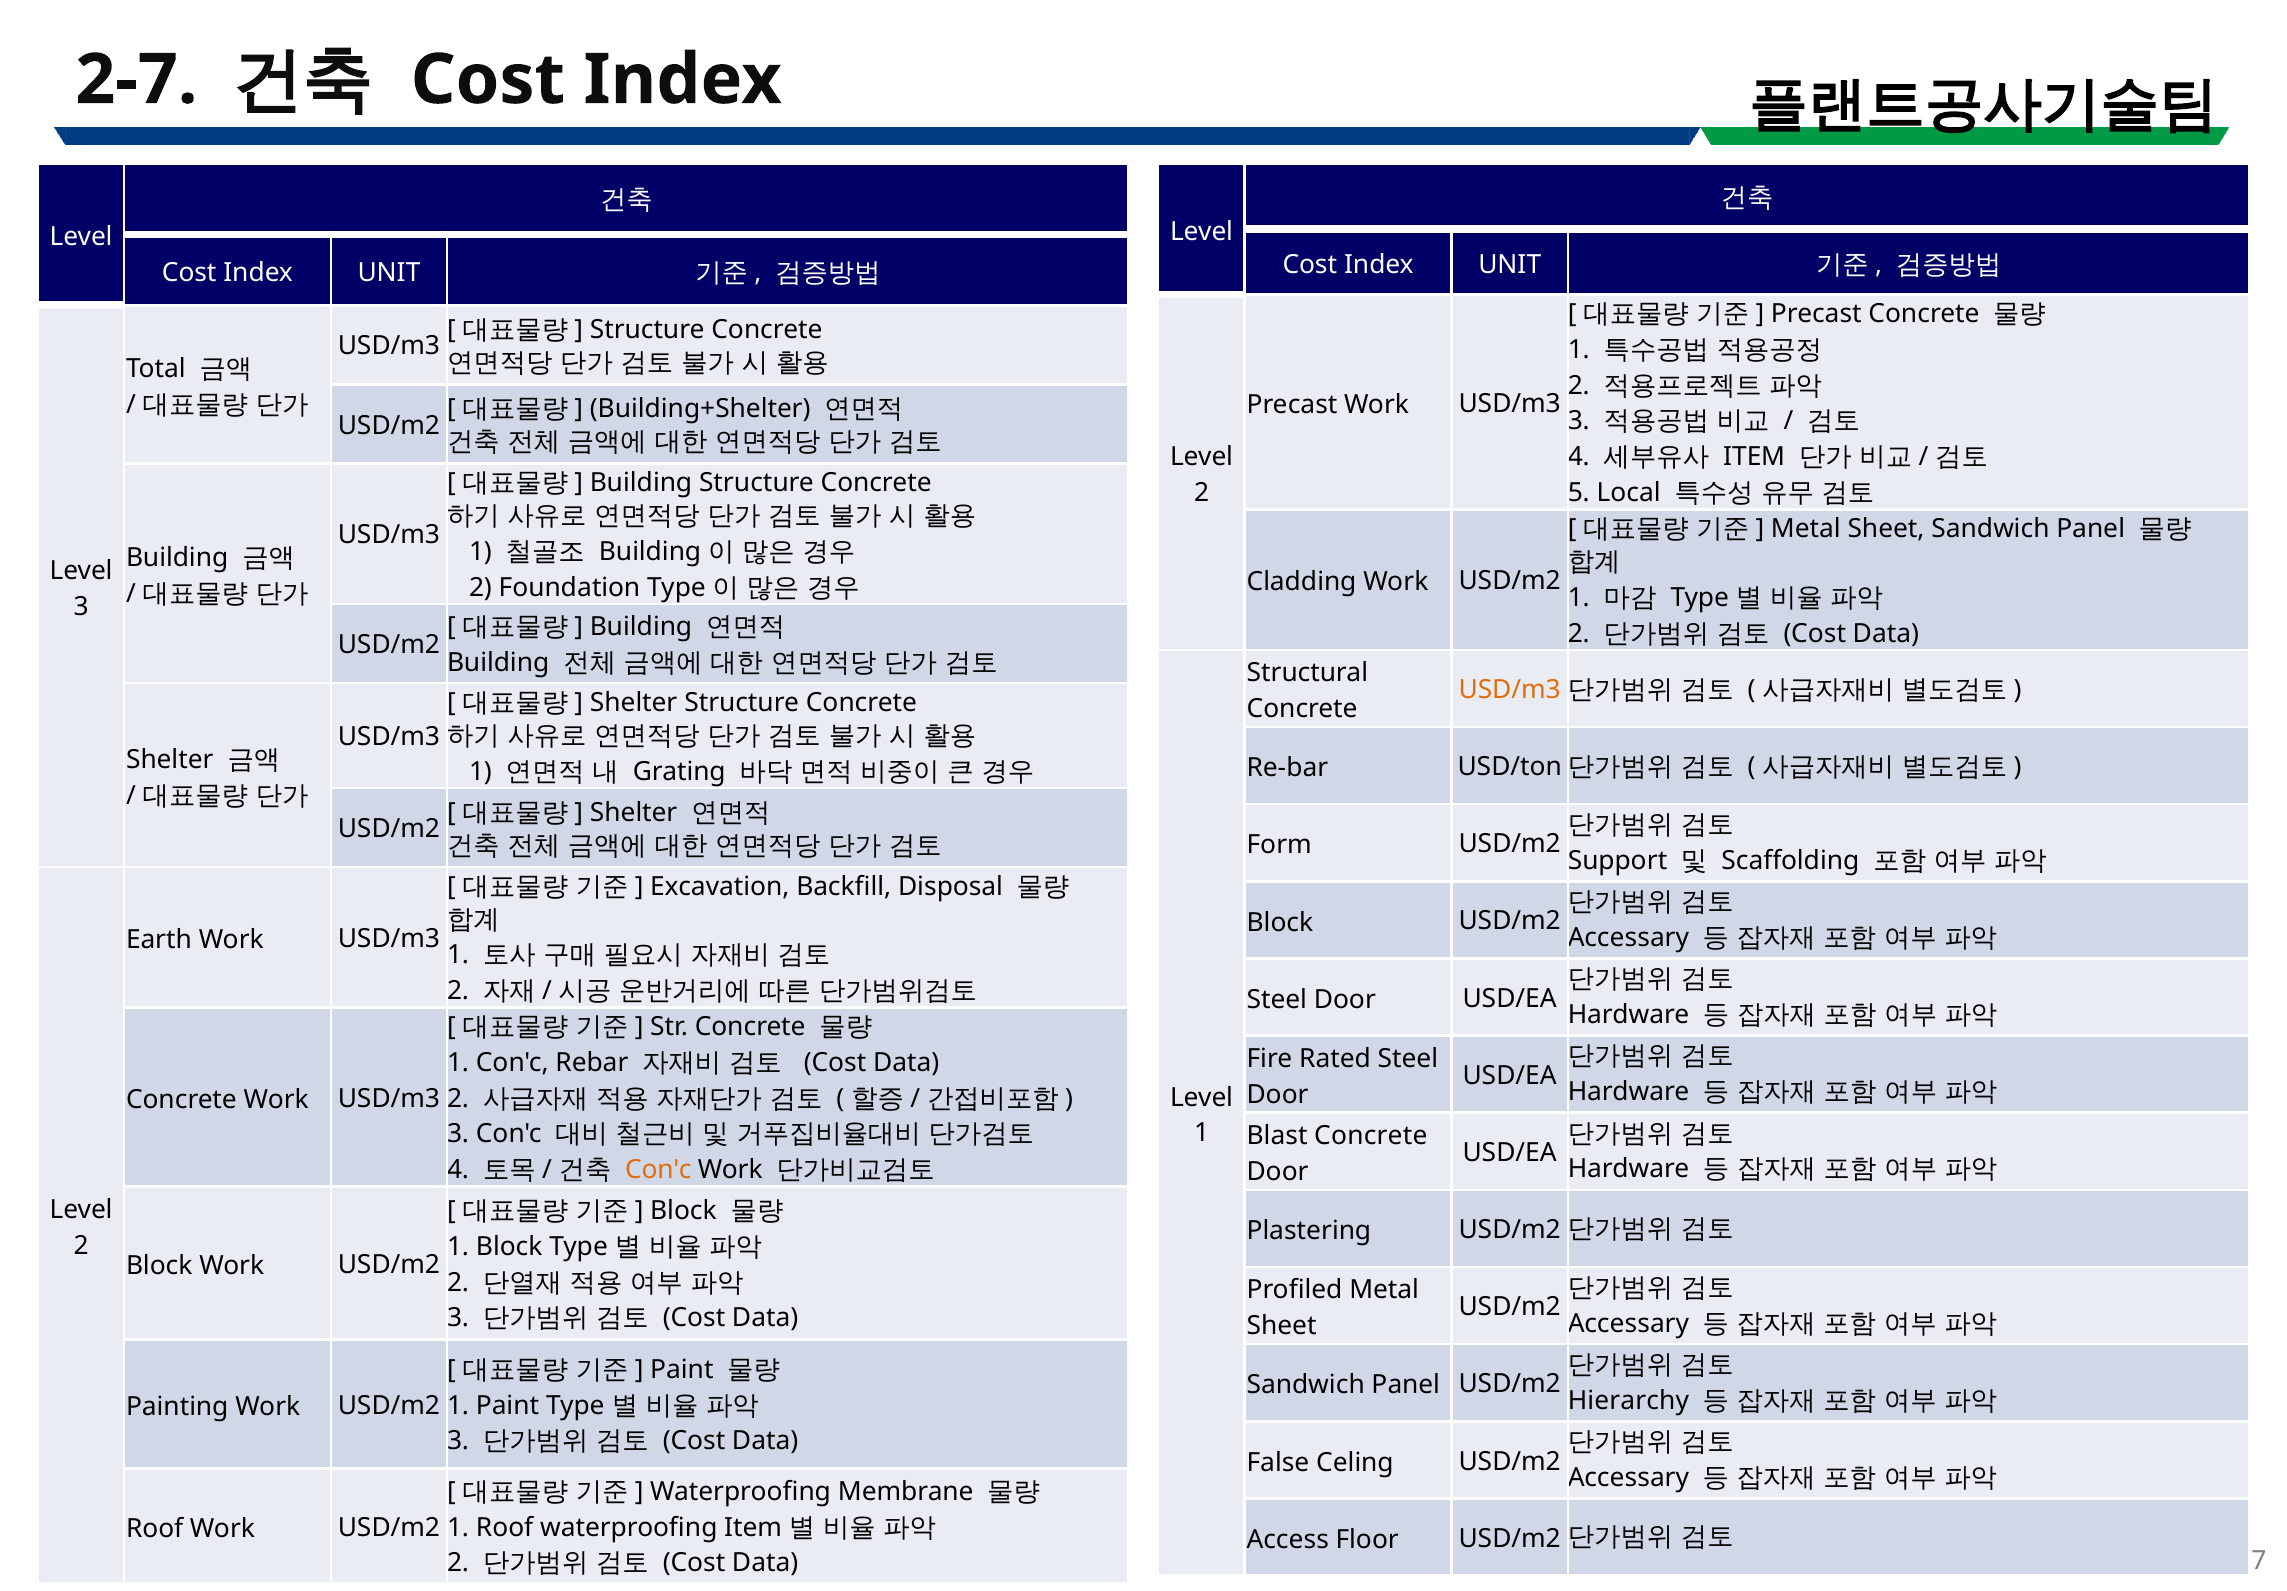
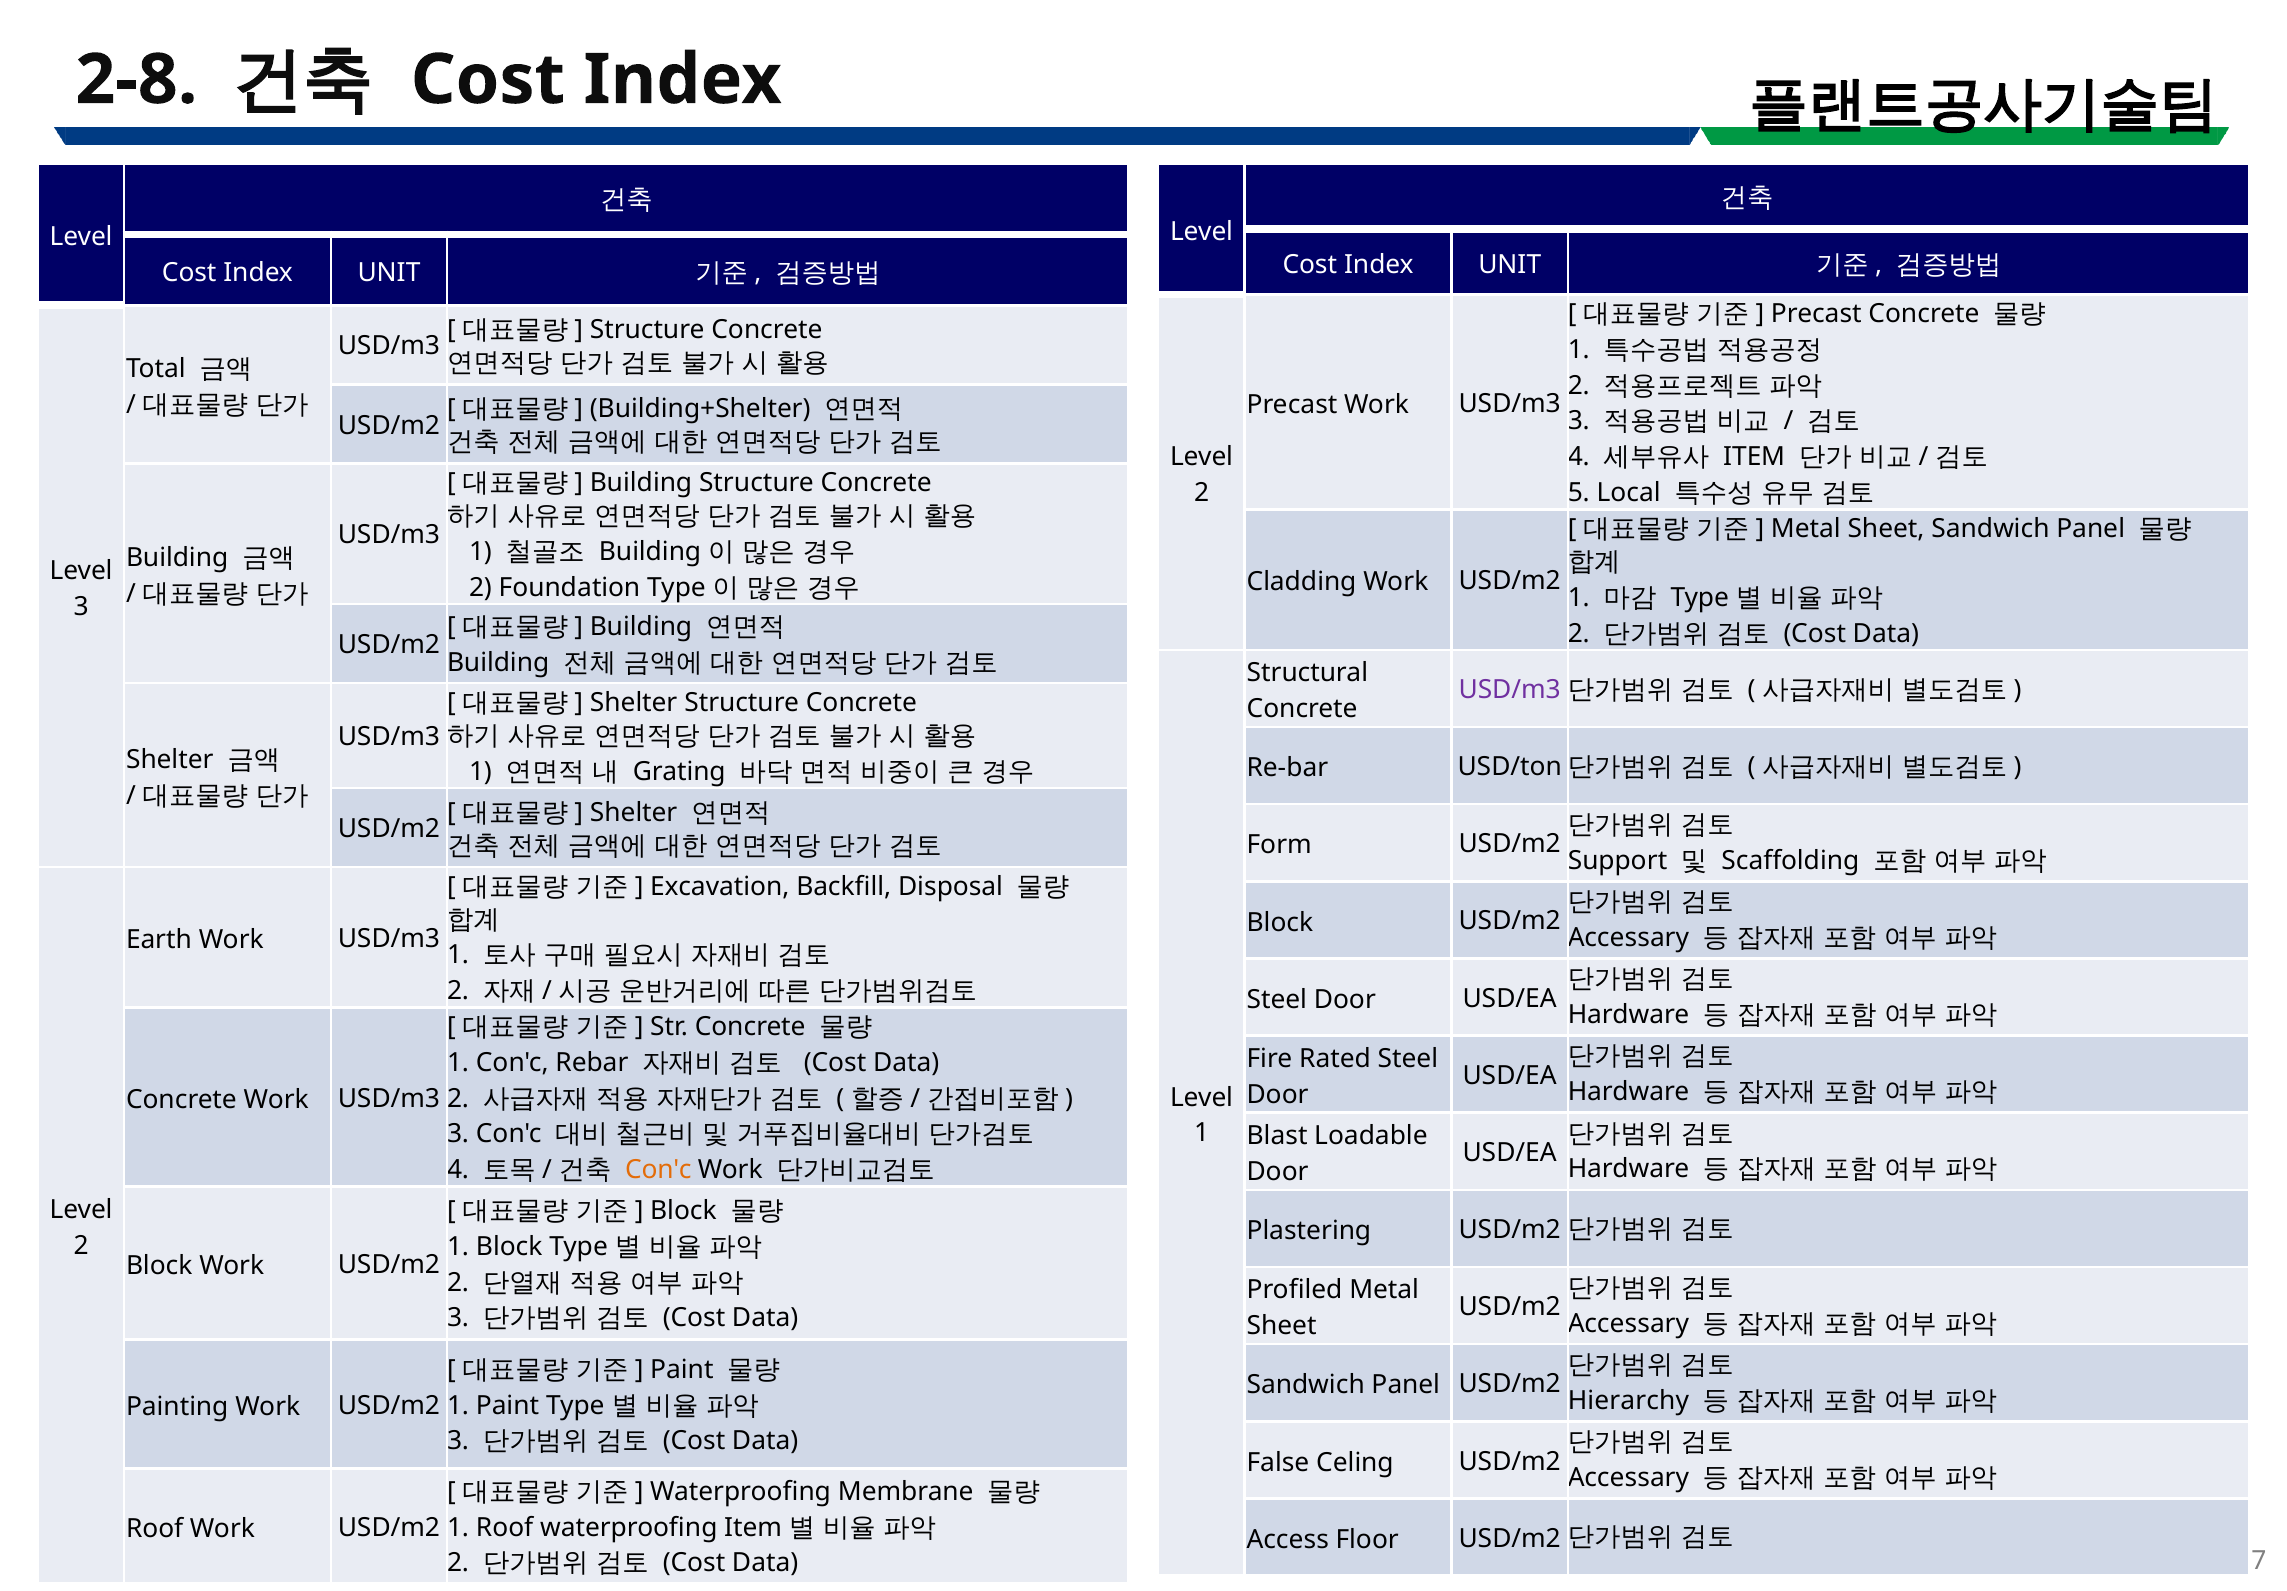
2-7: 2-7 -> 2-8
USD/m3 at (1510, 690) colour: orange -> purple
Blast Concrete: Concrete -> Loadable
